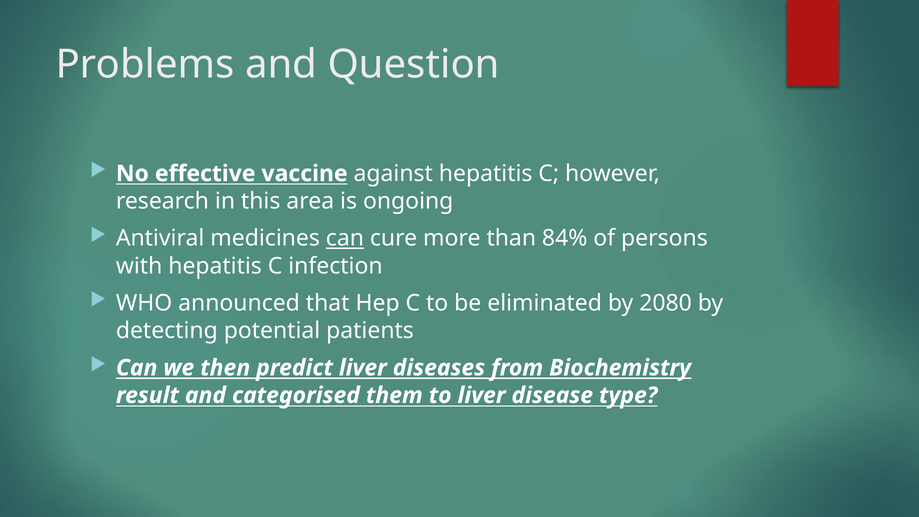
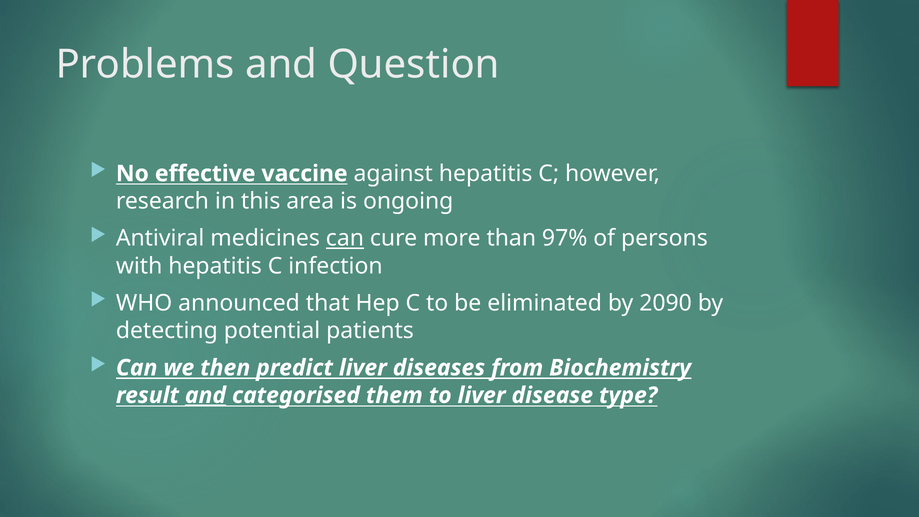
84%: 84% -> 97%
2080: 2080 -> 2090
and at (206, 395) underline: none -> present
